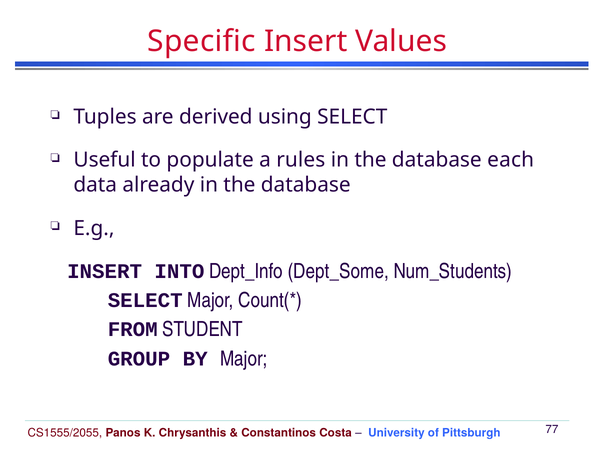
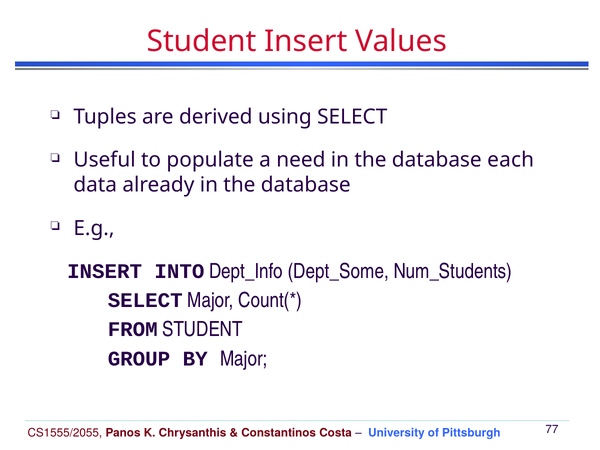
Specific at (202, 41): Specific -> Student
rules: rules -> need
